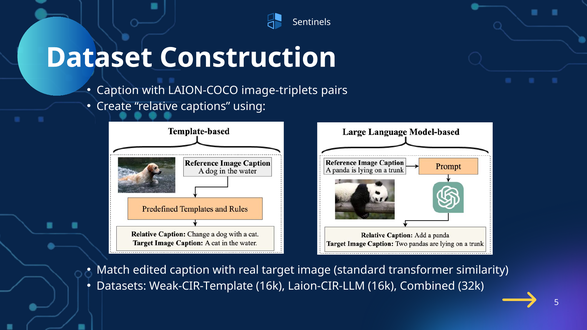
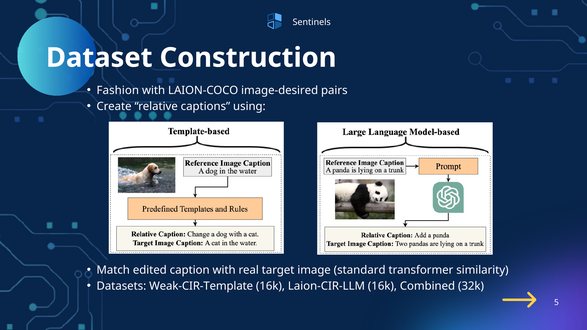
Caption at (118, 90): Caption -> Fashion
image-triplets: image-triplets -> image-desired
